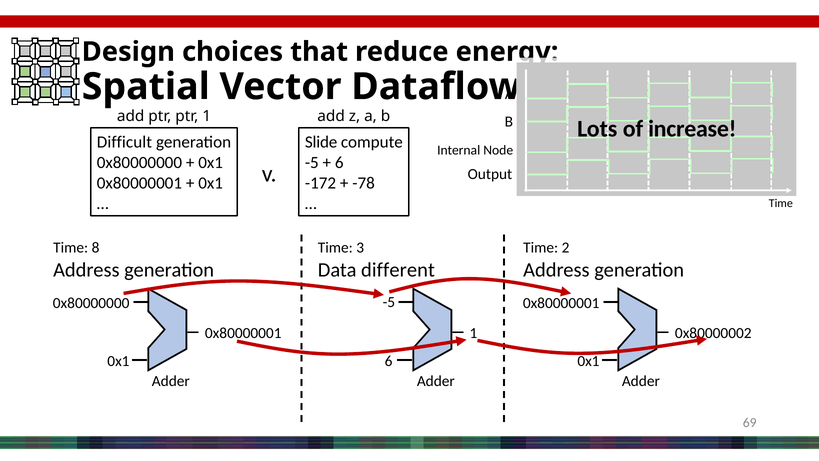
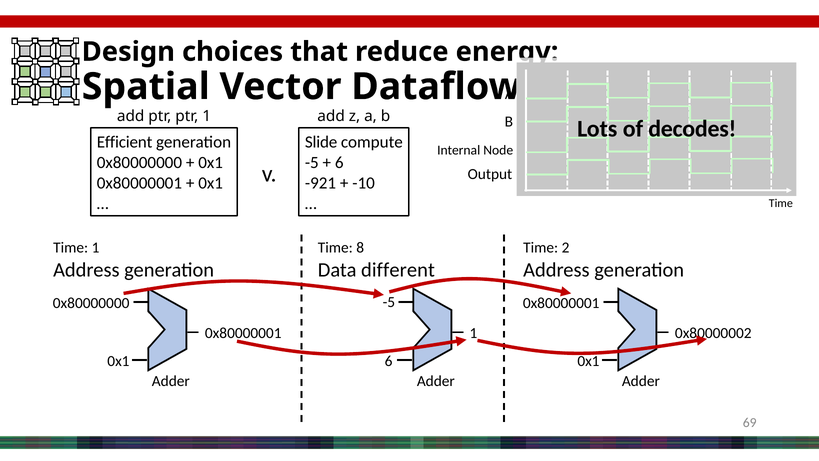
increase: increase -> decodes
Difficult: Difficult -> Efficient
-172: -172 -> -921
-78: -78 -> -10
Time 8: 8 -> 1
3: 3 -> 8
